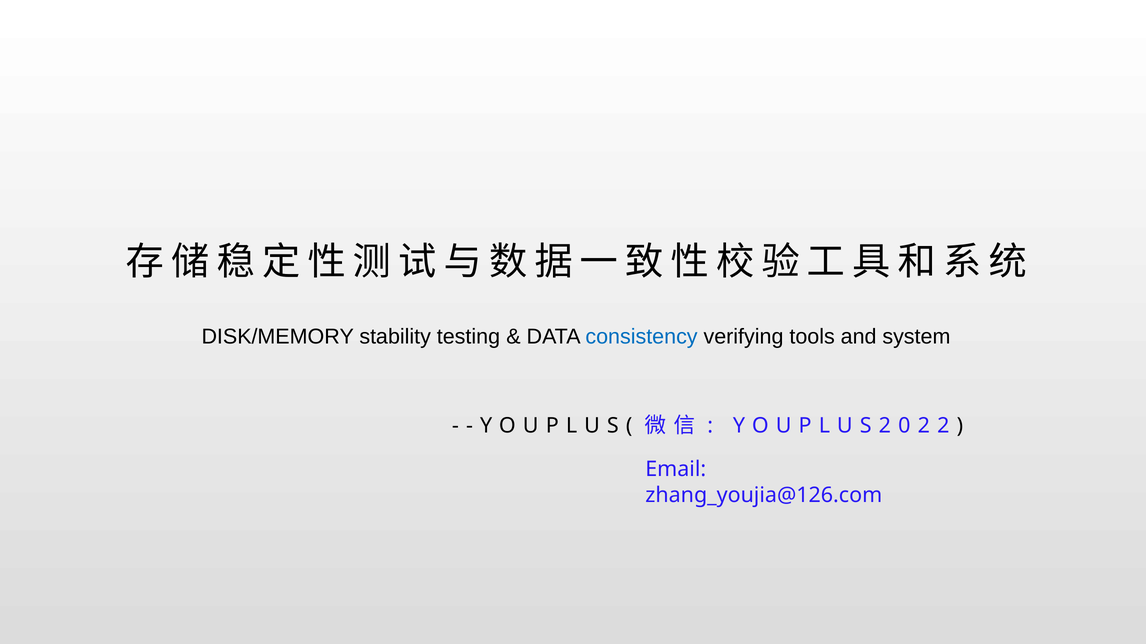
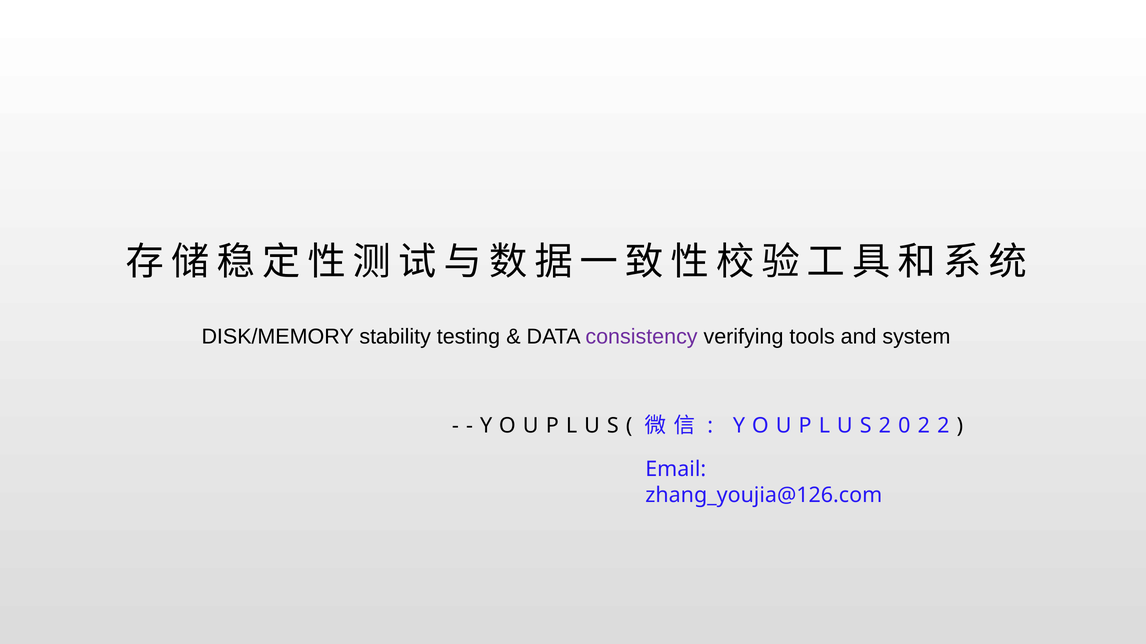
consistency colour: blue -> purple
